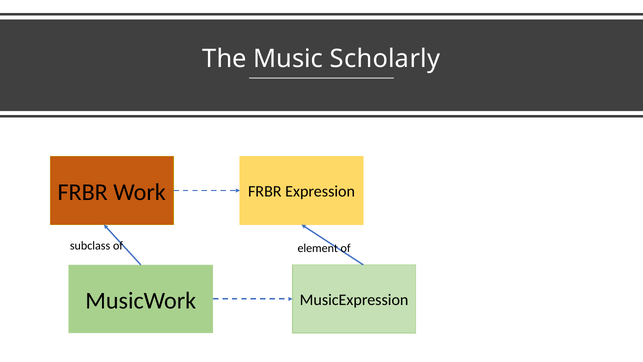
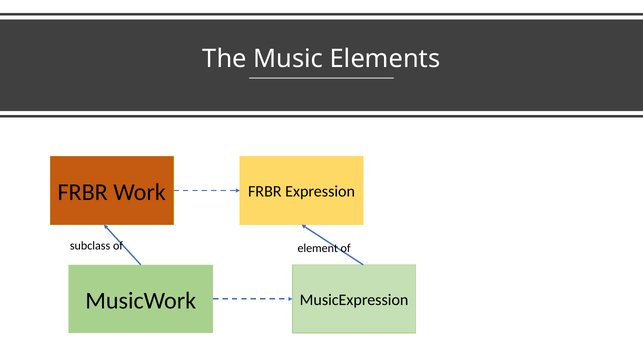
Scholarly: Scholarly -> Elements
